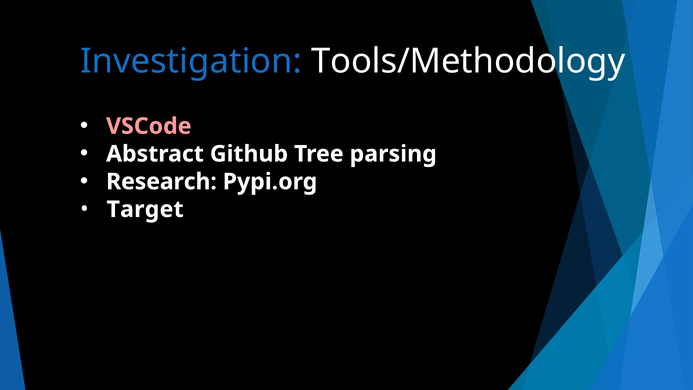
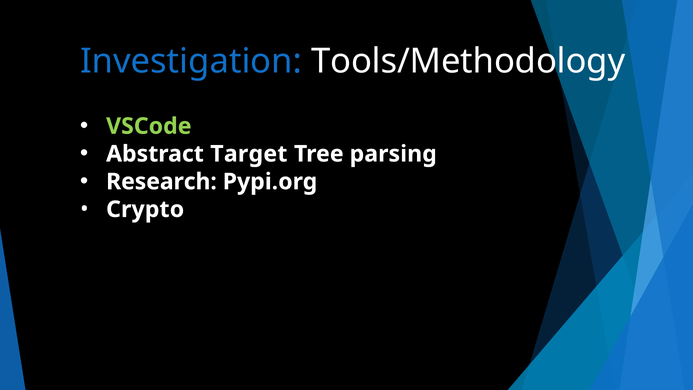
VSCode colour: pink -> light green
Github: Github -> Target
Target: Target -> Crypto
